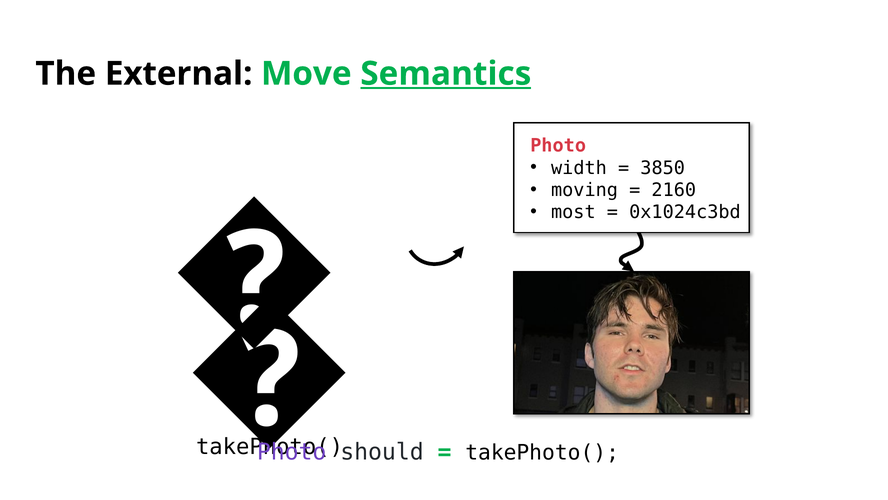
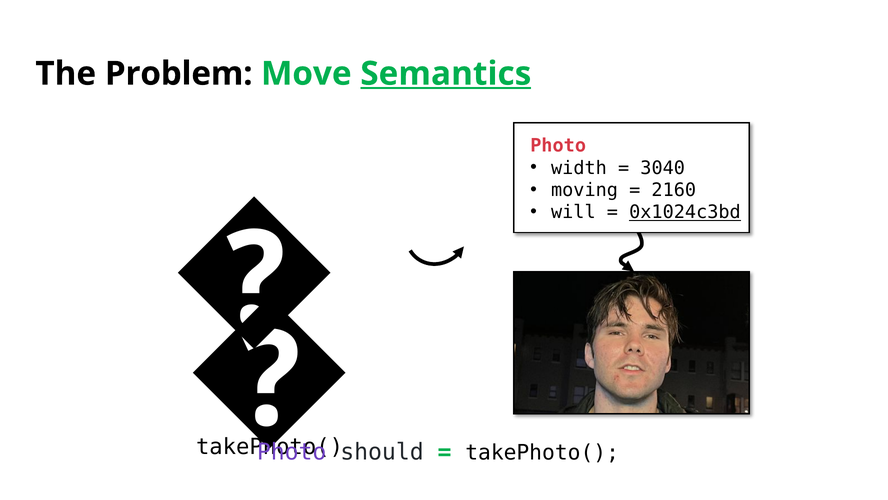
External: External -> Problem
3850: 3850 -> 3040
most: most -> will
0x1024c3bd underline: none -> present
